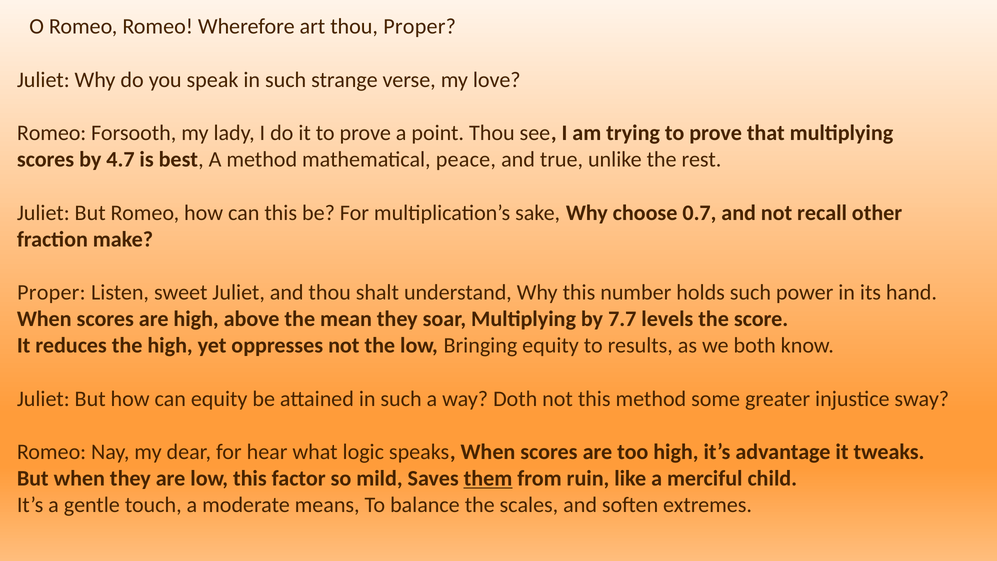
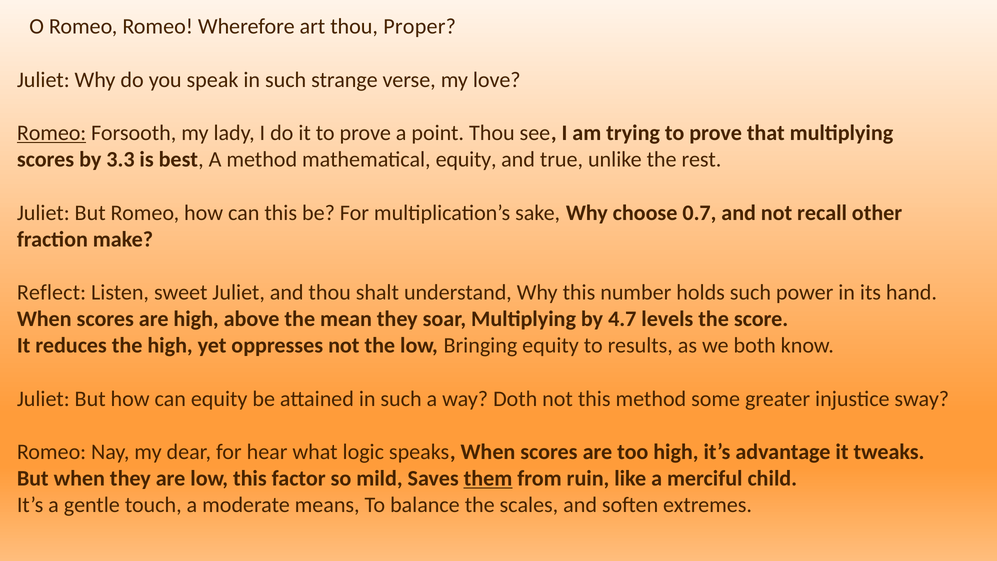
Romeo at (52, 133) underline: none -> present
4.7: 4.7 -> 3.3
mathematical peace: peace -> equity
Proper at (51, 292): Proper -> Reflect
7.7: 7.7 -> 4.7
